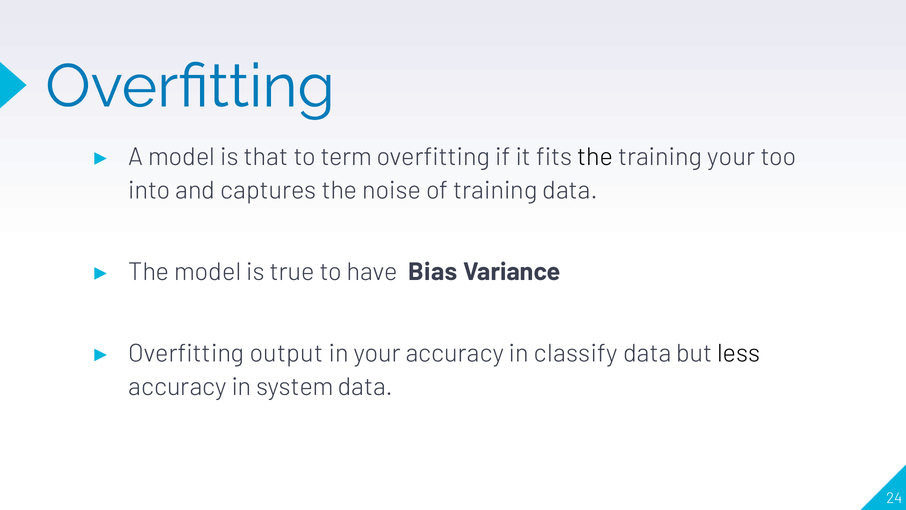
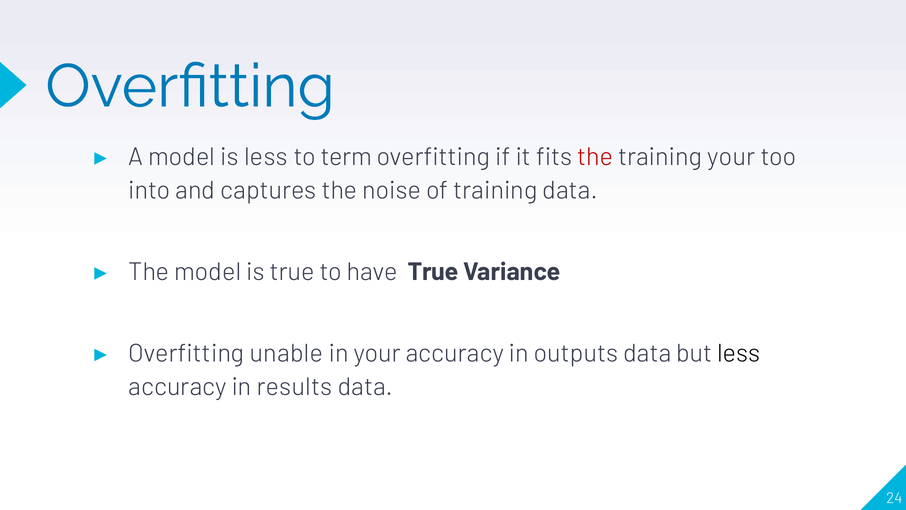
is that: that -> less
the at (595, 157) colour: black -> red
have Bias: Bias -> True
output: output -> unable
classify: classify -> outputs
system: system -> results
